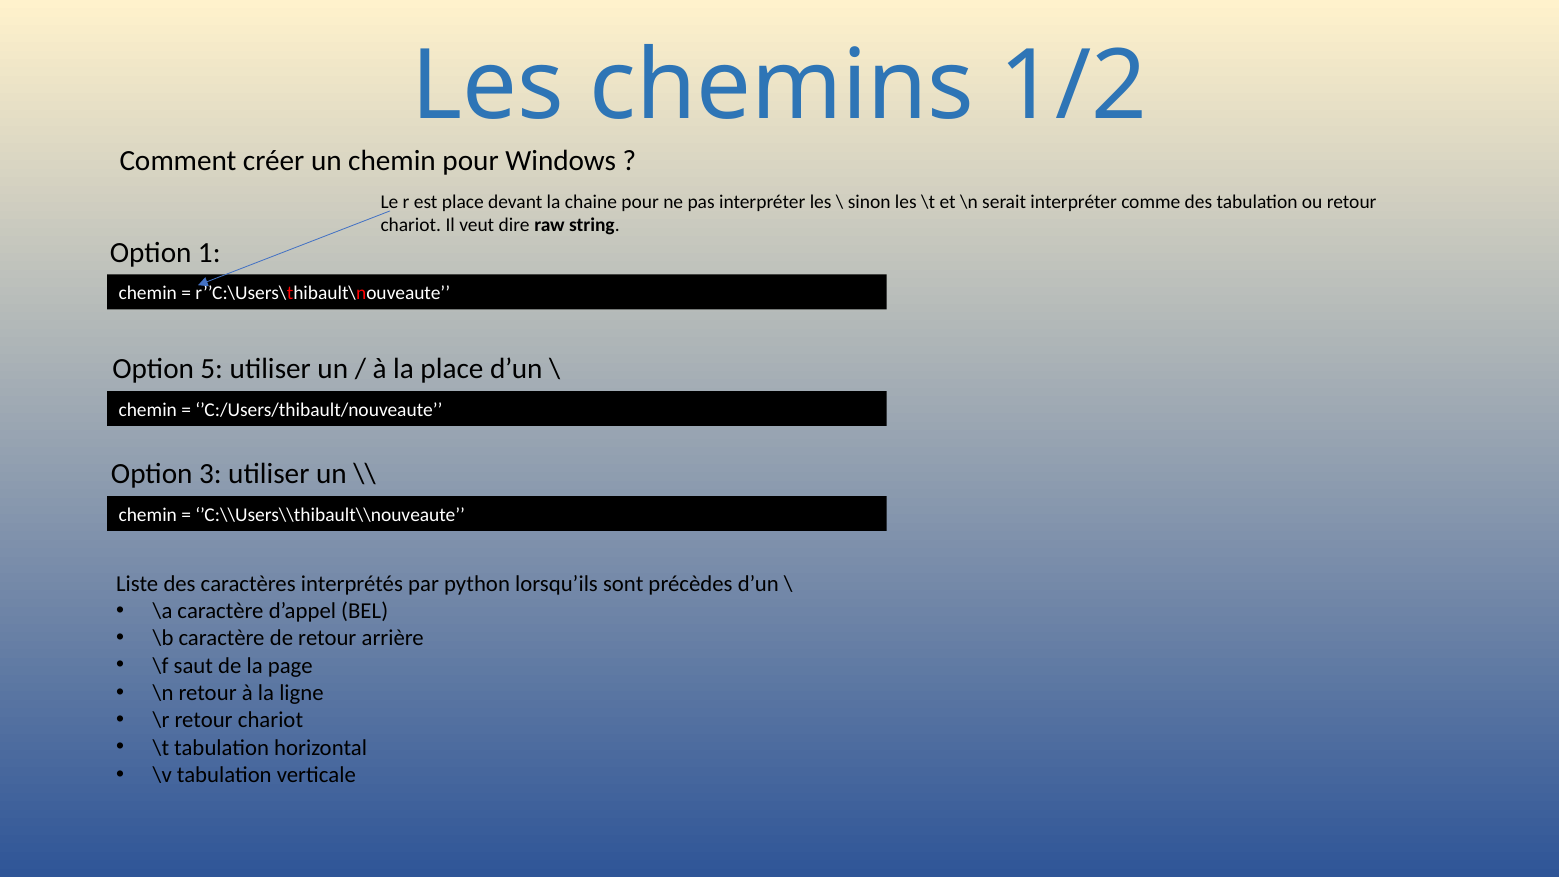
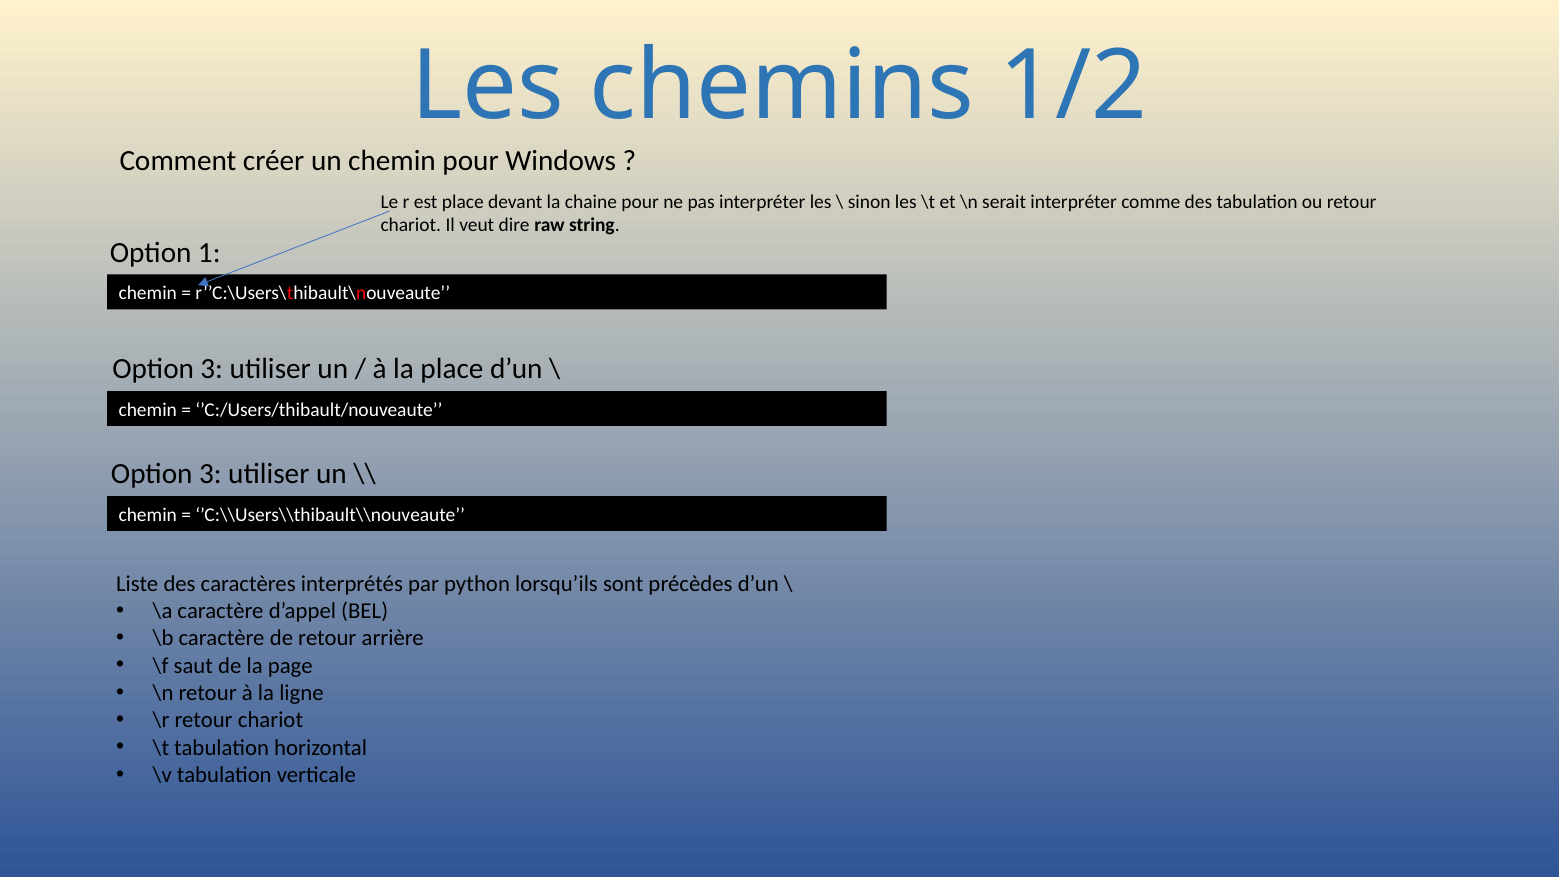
5 at (212, 369): 5 -> 3
